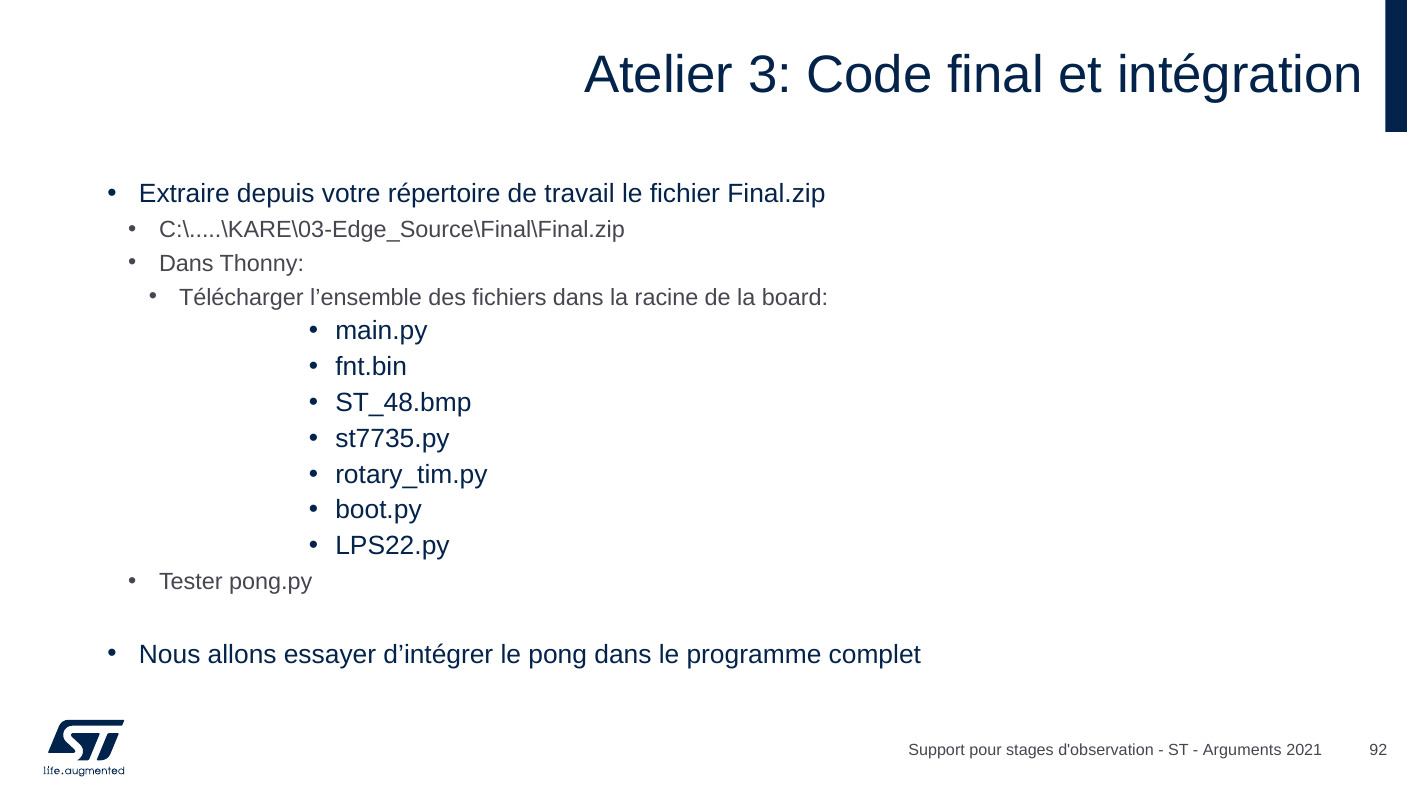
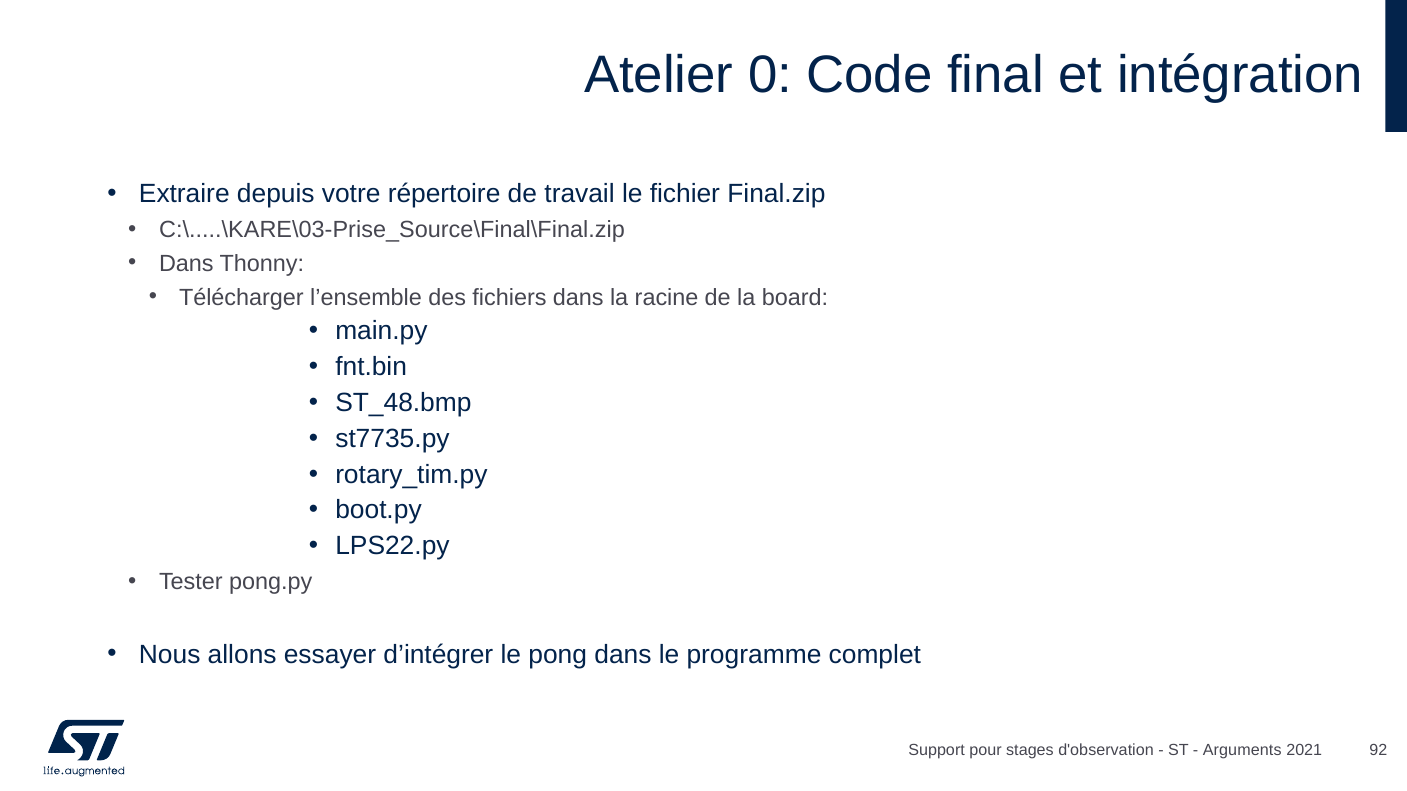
3: 3 -> 0
C:\.....\KARE\03-Edge_Source\Final\Final.zip: C:\.....\KARE\03-Edge_Source\Final\Final.zip -> C:\.....\KARE\03-Prise_Source\Final\Final.zip
